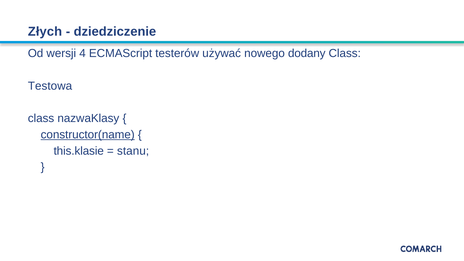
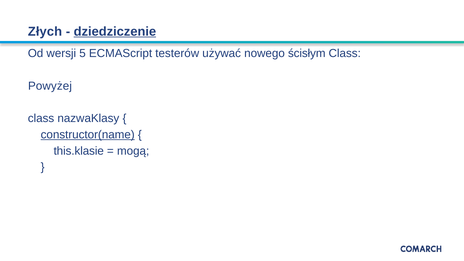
dziedziczenie underline: none -> present
4: 4 -> 5
dodany: dodany -> ścisłym
Testowa: Testowa -> Powyżej
stanu: stanu -> mogą
